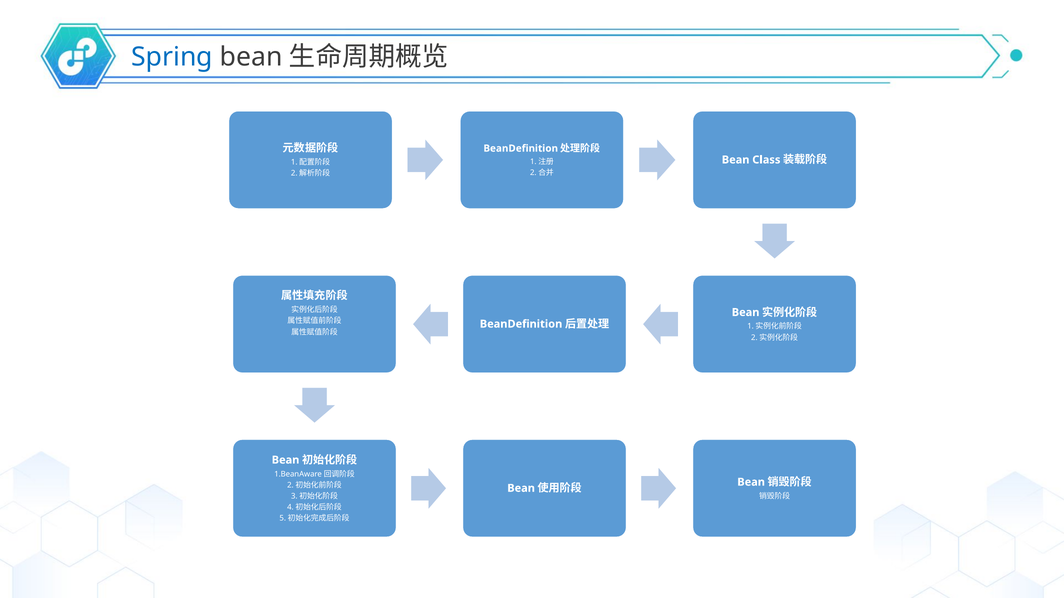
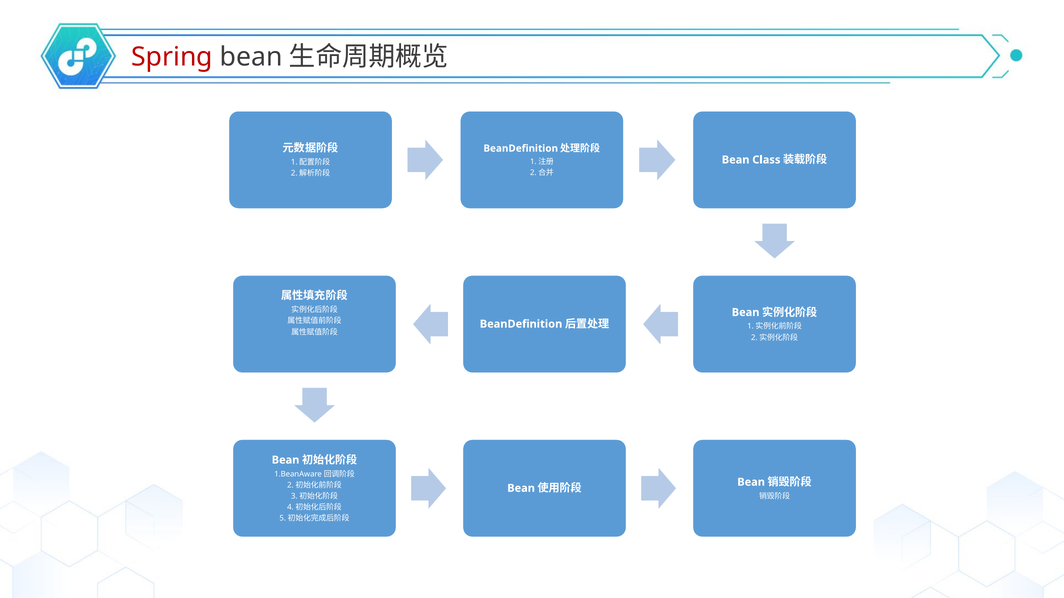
Spring colour: blue -> red
